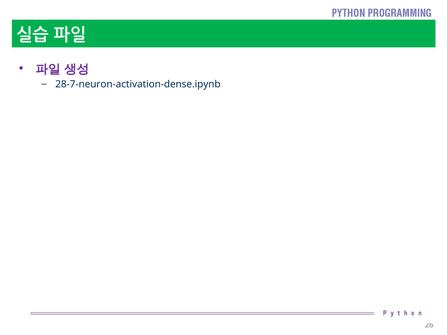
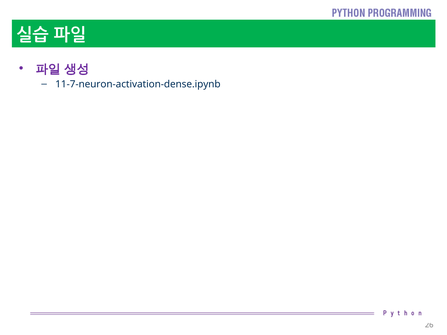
28-7-neuron-activation-dense.ipynb: 28-7-neuron-activation-dense.ipynb -> 11-7-neuron-activation-dense.ipynb
